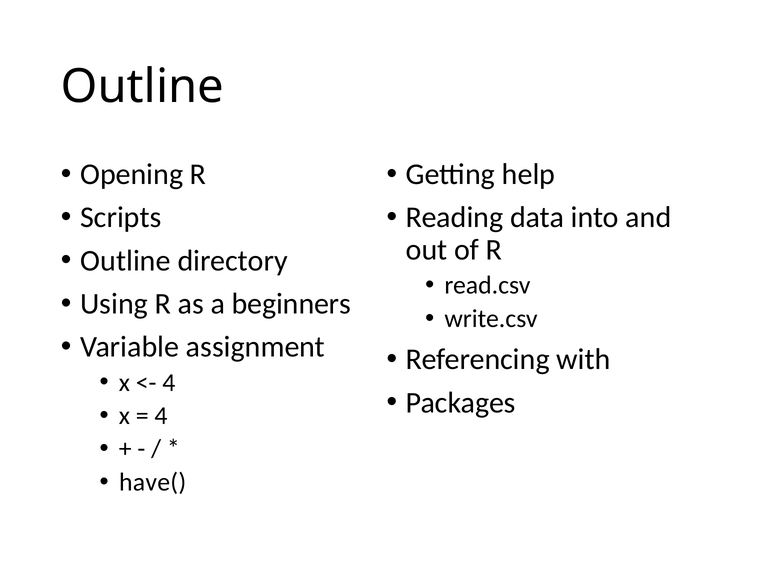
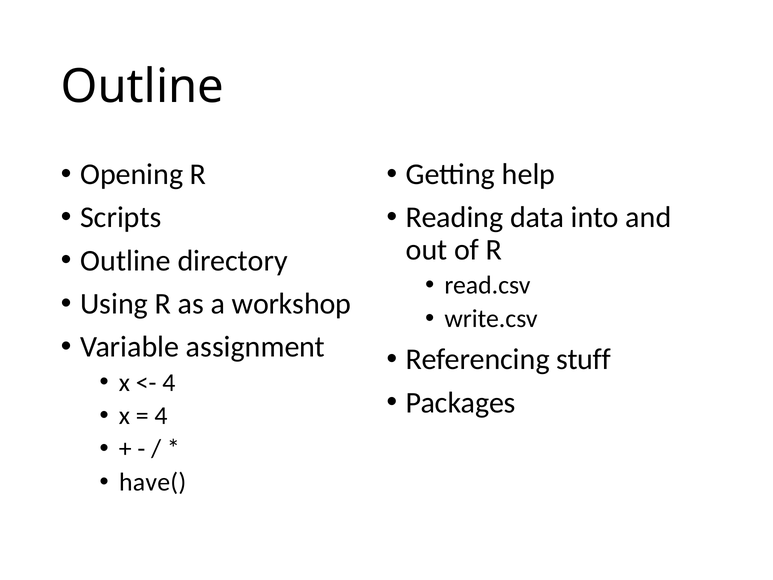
beginners: beginners -> workshop
with: with -> stuff
